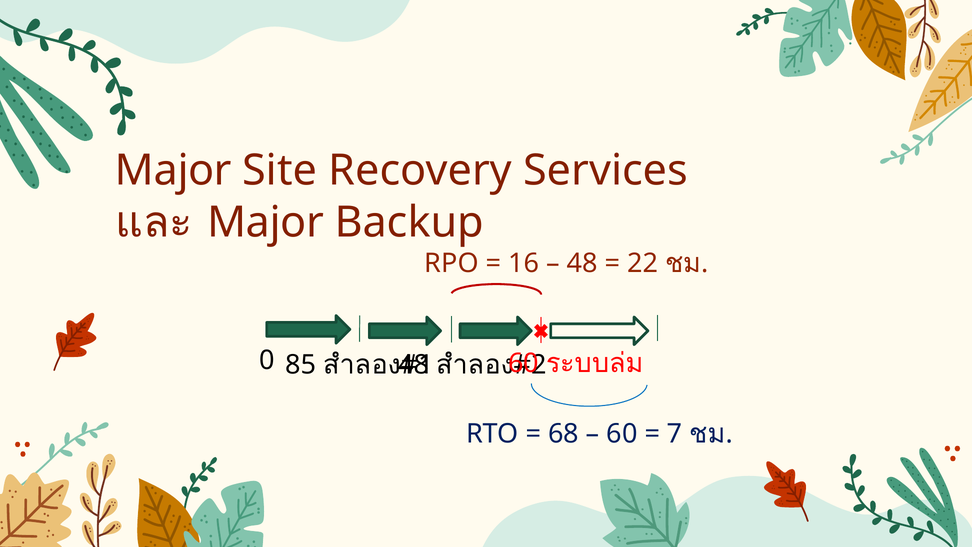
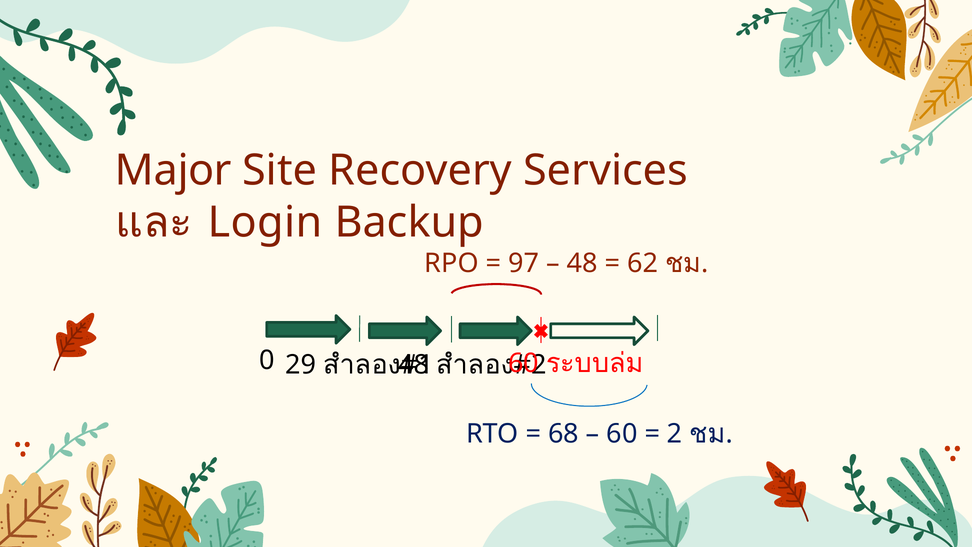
Major at (266, 222): Major -> Login
16: 16 -> 97
22: 22 -> 62
85: 85 -> 29
7: 7 -> 2
